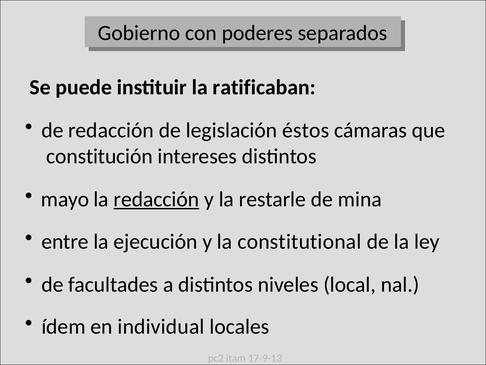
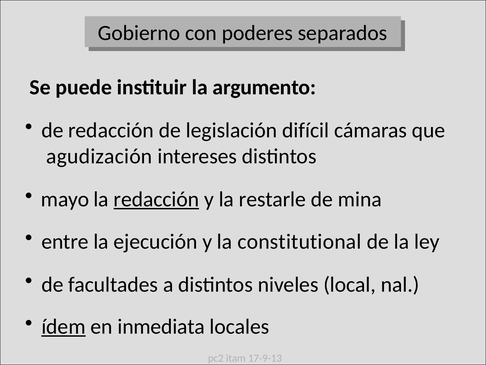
ratificaban: ratificaban -> argumento
éstos: éstos -> difícil
constitución: constitución -> agudización
ídem underline: none -> present
individual: individual -> inmediata
